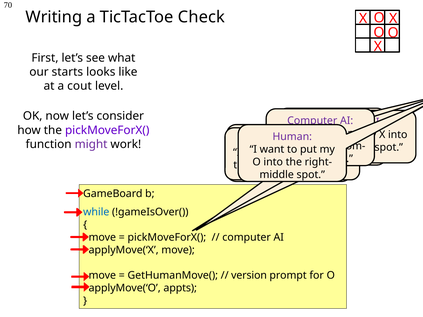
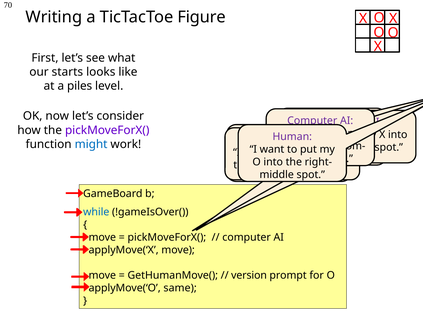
Check: Check -> Figure
cout: cout -> piles
might colour: purple -> blue
appts: appts -> same
